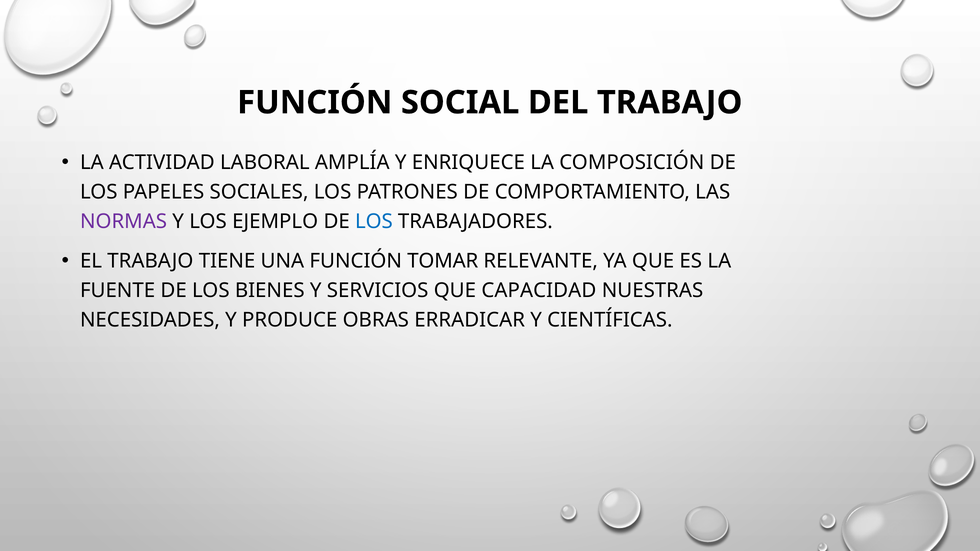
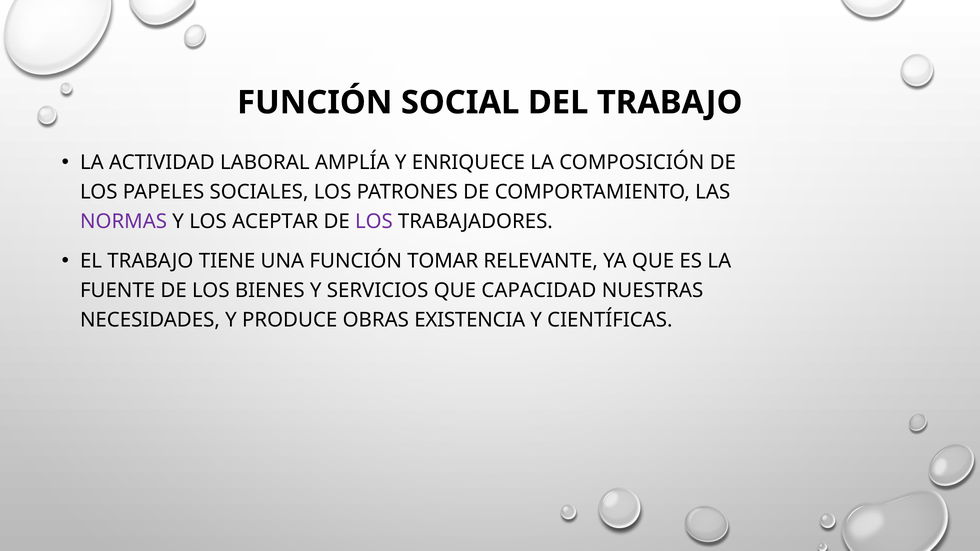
EJEMPLO: EJEMPLO -> ACEPTAR
LOS at (374, 222) colour: blue -> purple
ERRADICAR: ERRADICAR -> EXISTENCIA
